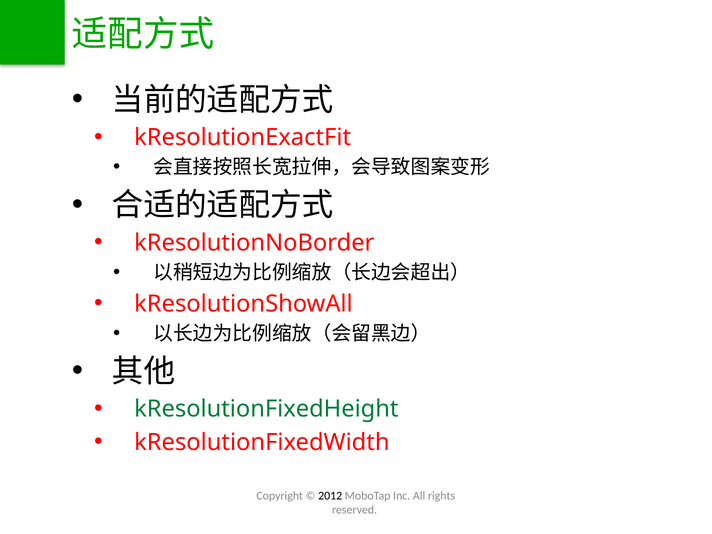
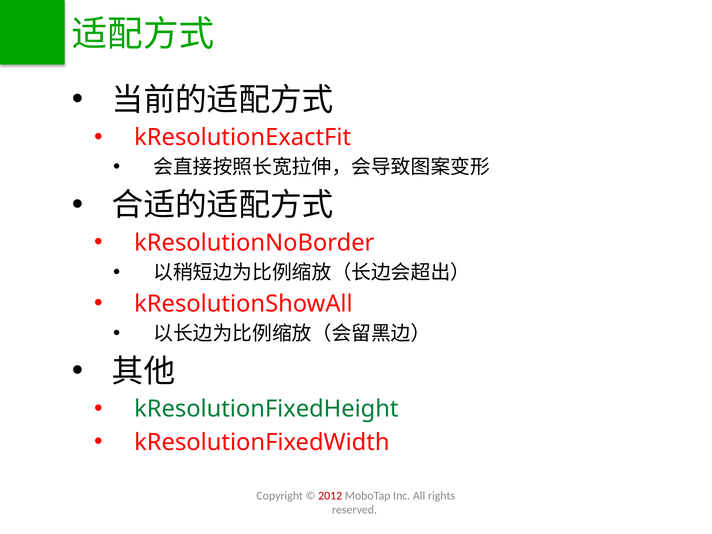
2012 colour: black -> red
